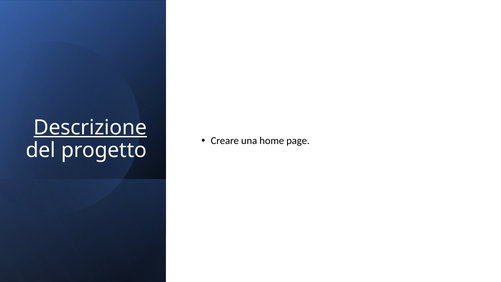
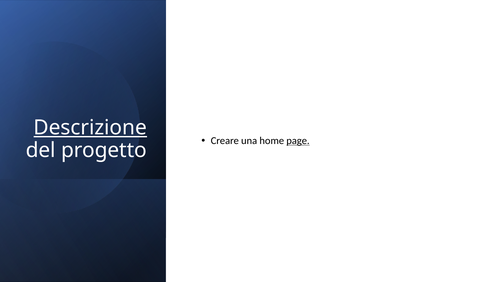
page underline: none -> present
